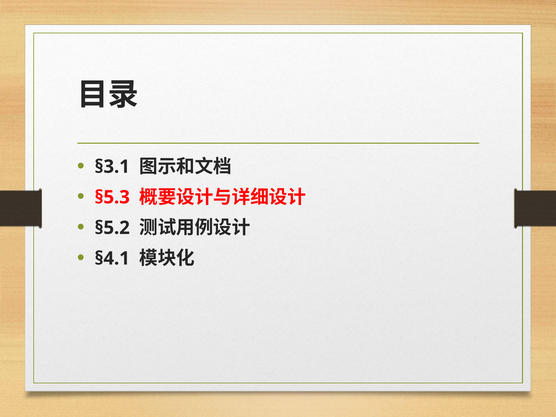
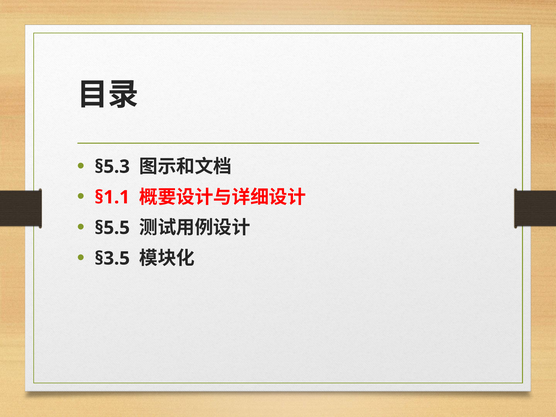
§3.1: §3.1 -> §5.3
§5.3: §5.3 -> §1.1
§5.2: §5.2 -> §5.5
§4.1: §4.1 -> §3.5
